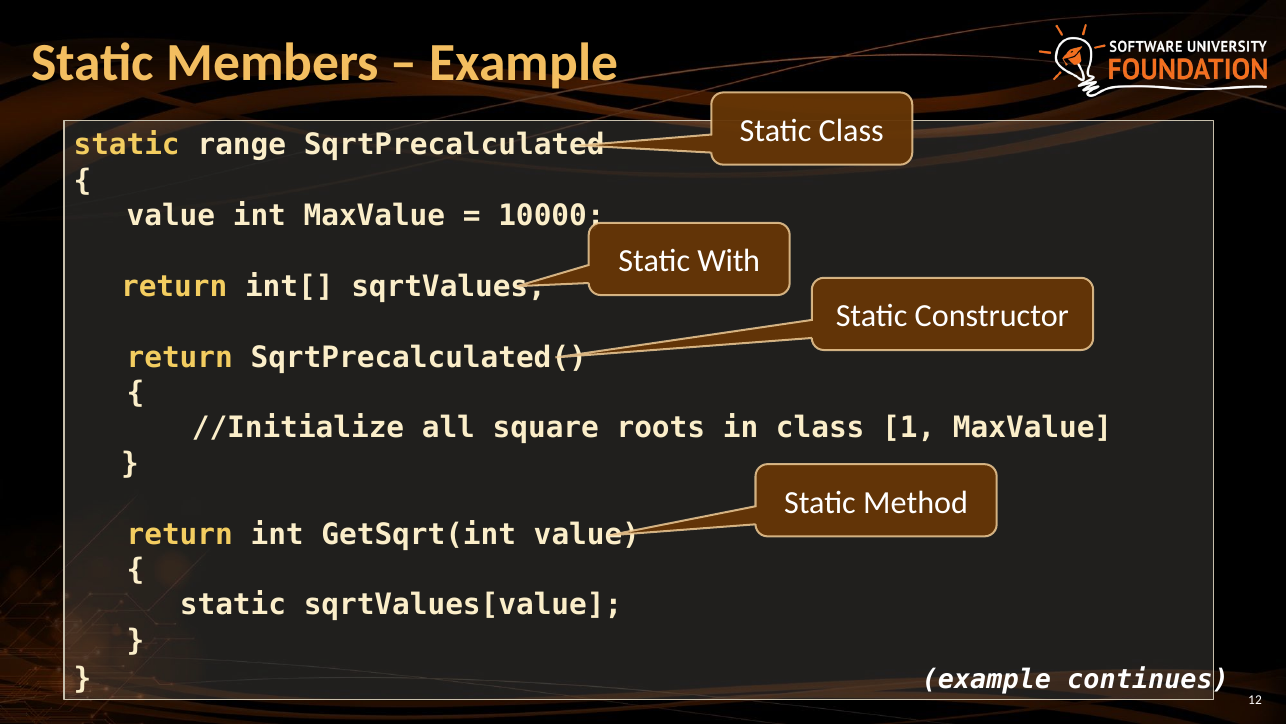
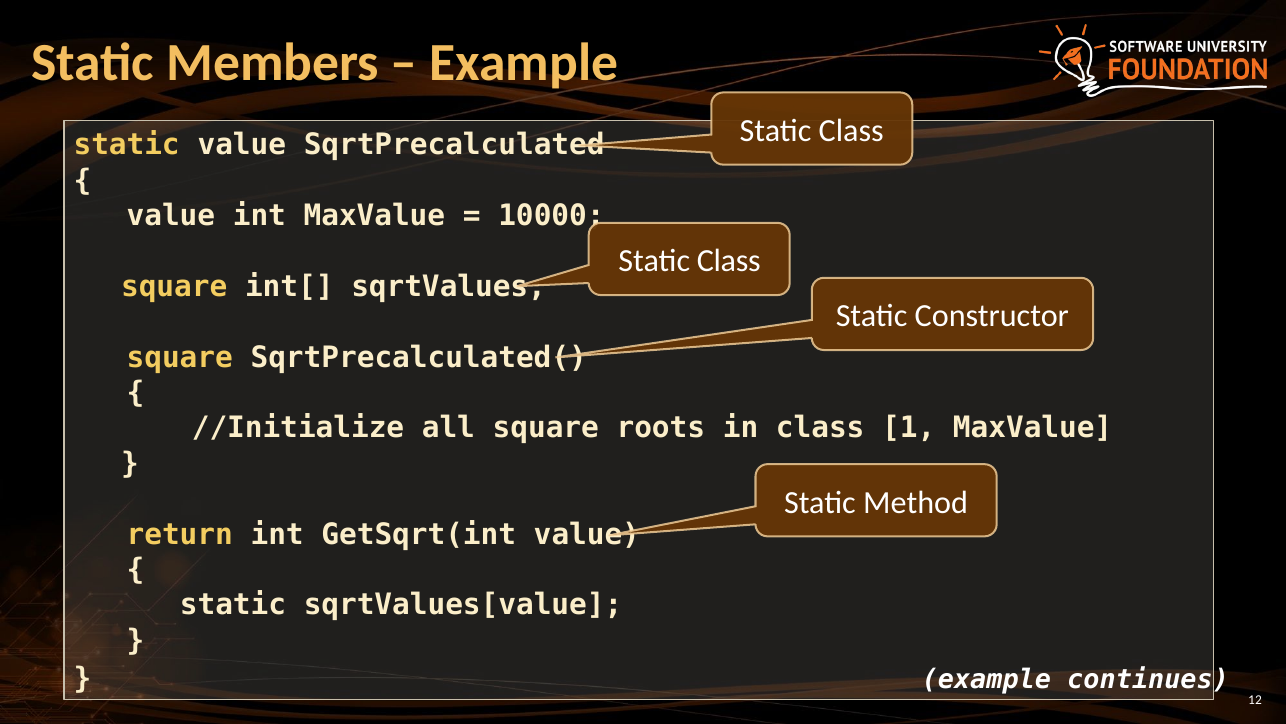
static range: range -> value
With at (729, 261): With -> Class
return at (174, 287): return -> square
return at (180, 357): return -> square
